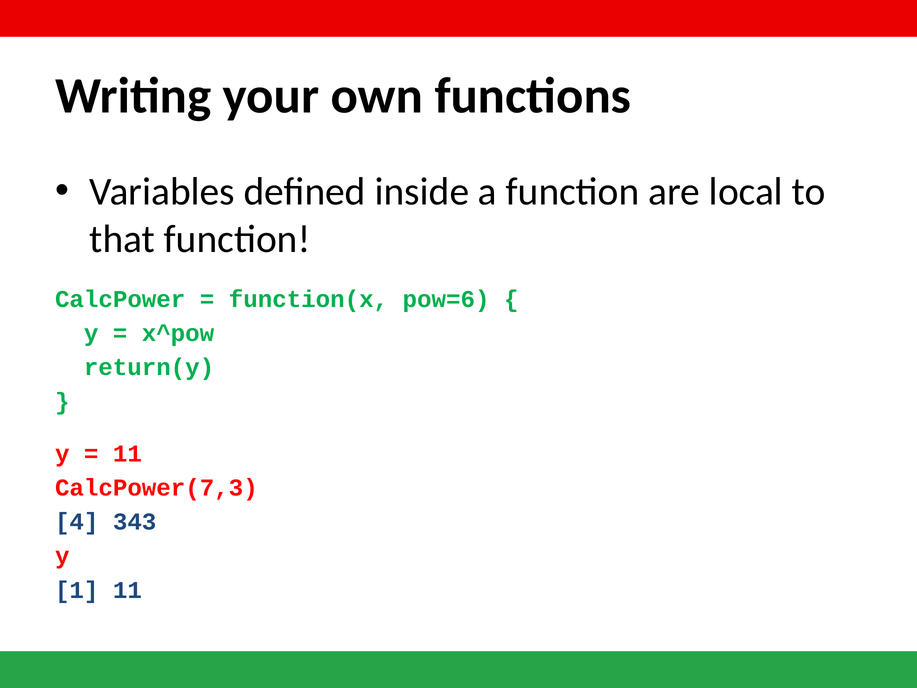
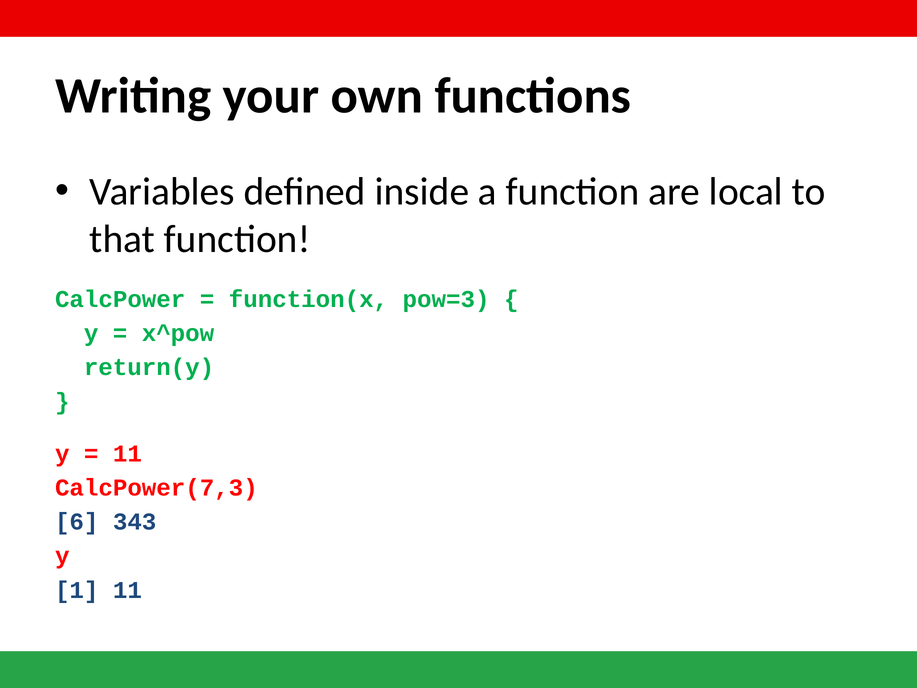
pow=6: pow=6 -> pow=3
4: 4 -> 6
